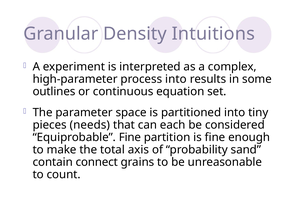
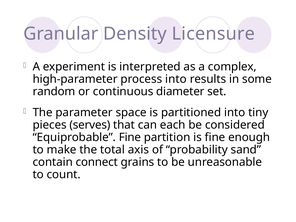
Intuitions: Intuitions -> Licensure
outlines: outlines -> random
equation: equation -> diameter
needs: needs -> serves
